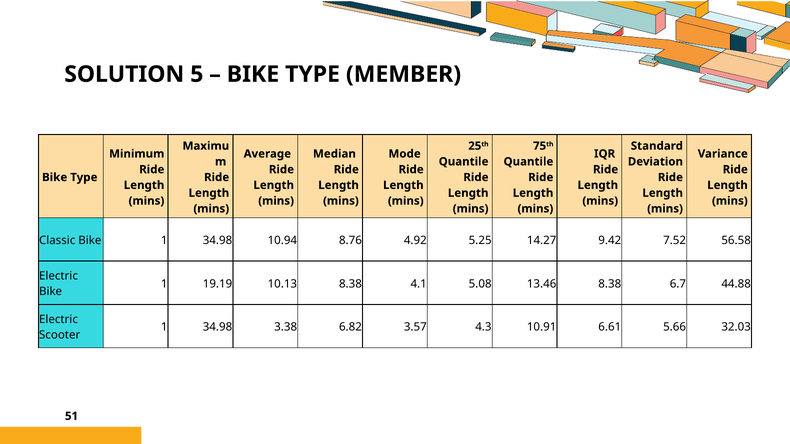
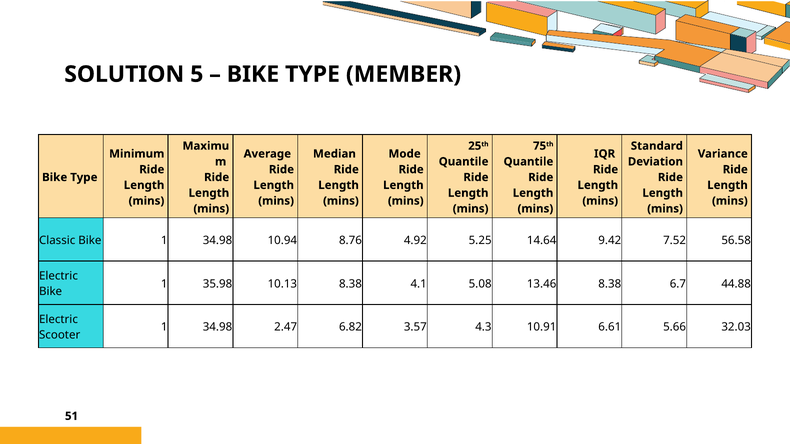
14.27: 14.27 -> 14.64
19.19: 19.19 -> 35.98
3.38: 3.38 -> 2.47
